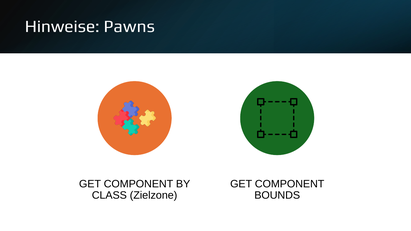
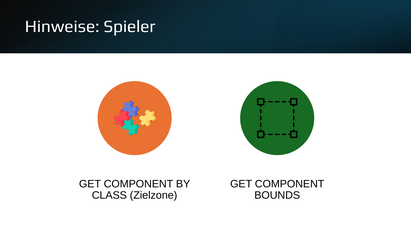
Pawns: Pawns -> Spieler
